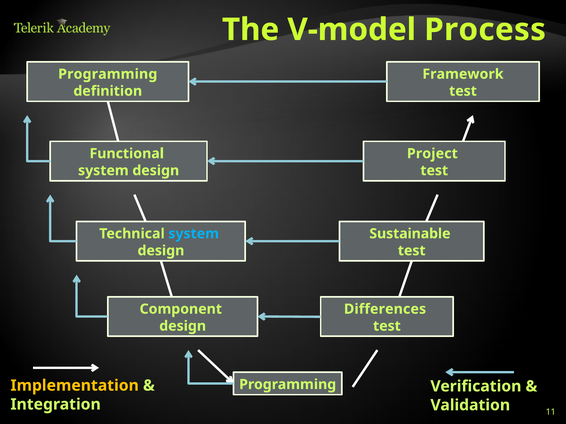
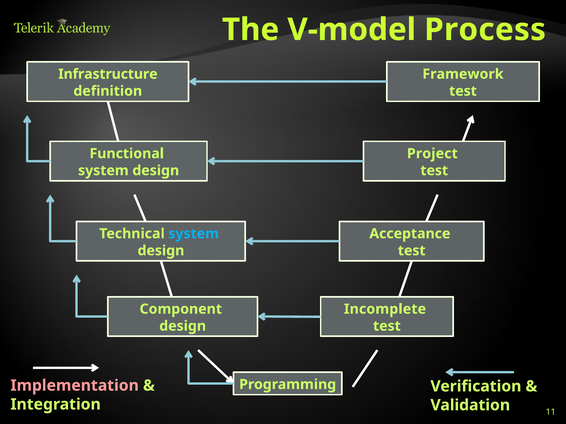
Programming at (108, 74): Programming -> Infrastructure
Sustainable: Sustainable -> Acceptance
Differences: Differences -> Incomplete
Implementation colour: yellow -> pink
